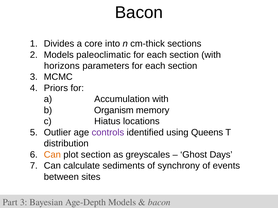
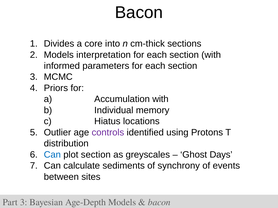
paleoclimatic: paleoclimatic -> interpretation
horizons: horizons -> informed
Organism: Organism -> Individual
Queens: Queens -> Protons
Can at (52, 155) colour: orange -> blue
